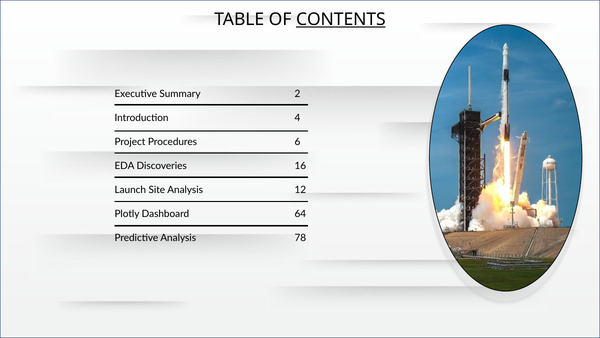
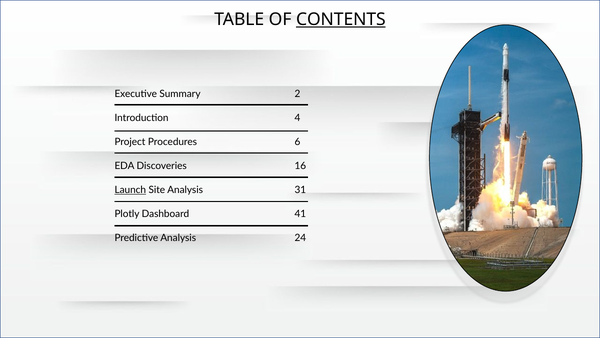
Launch underline: none -> present
12: 12 -> 31
64: 64 -> 41
78: 78 -> 24
